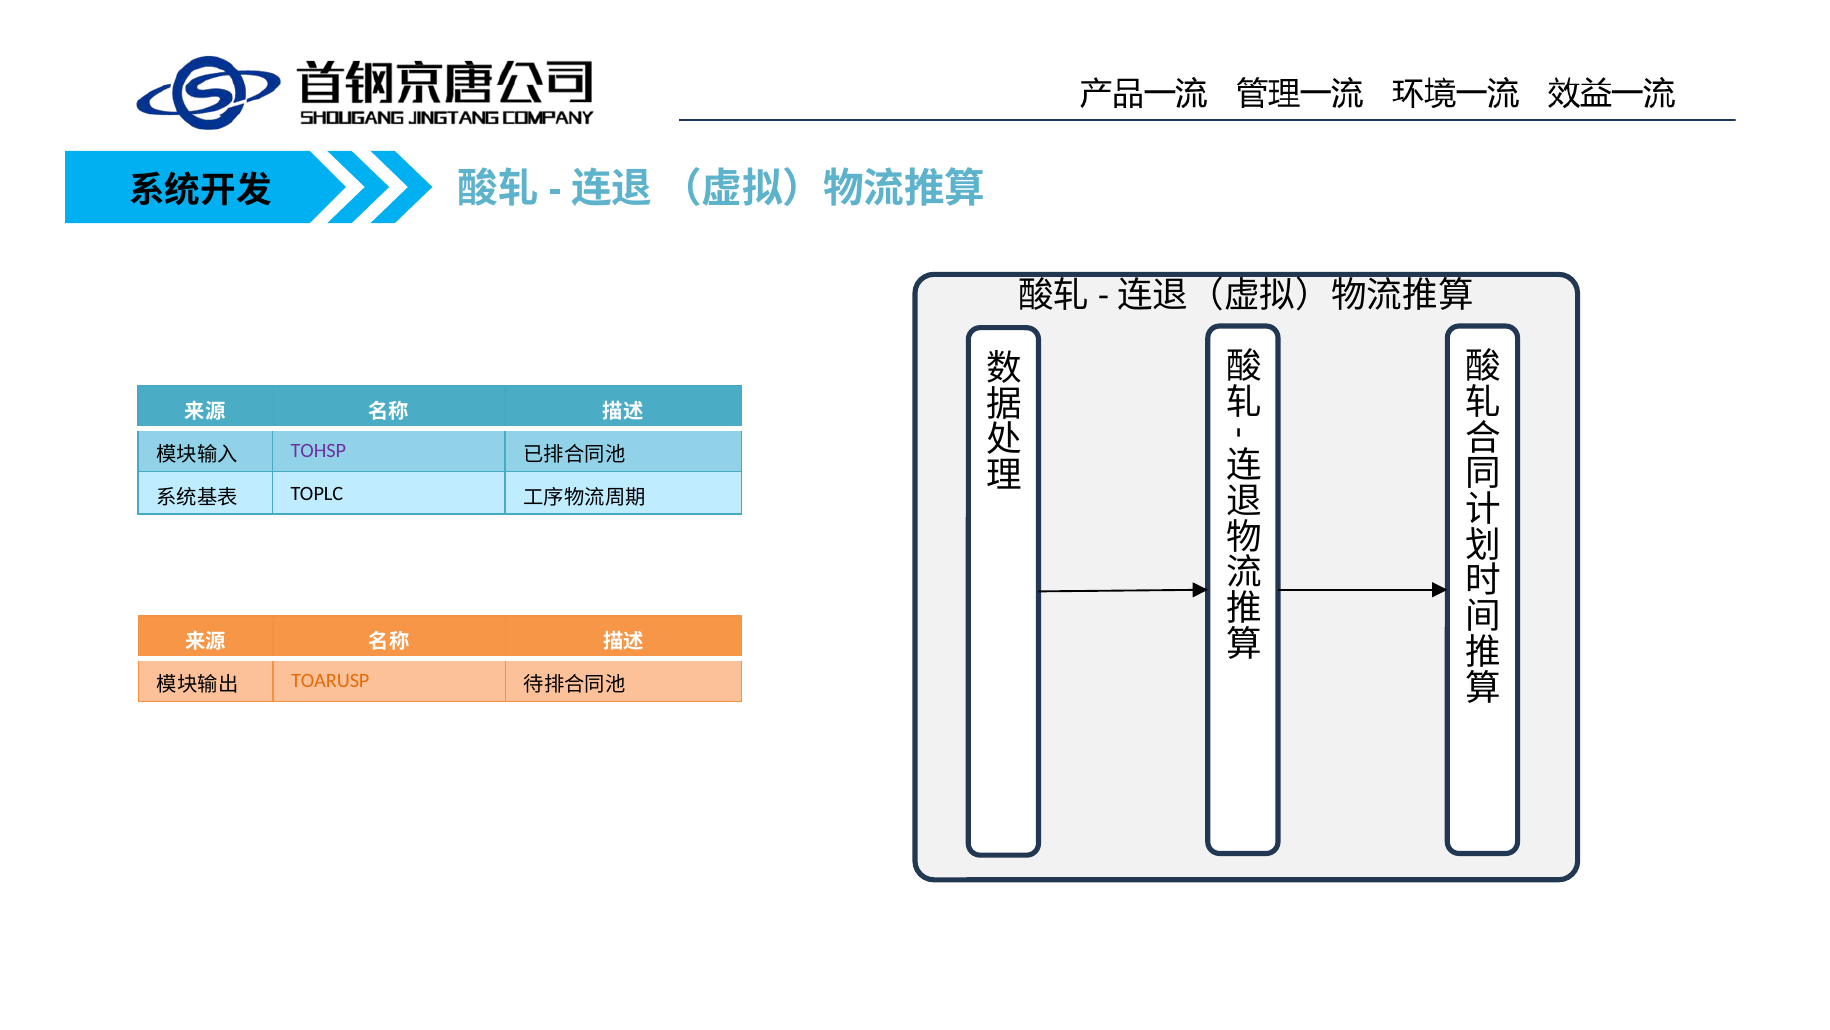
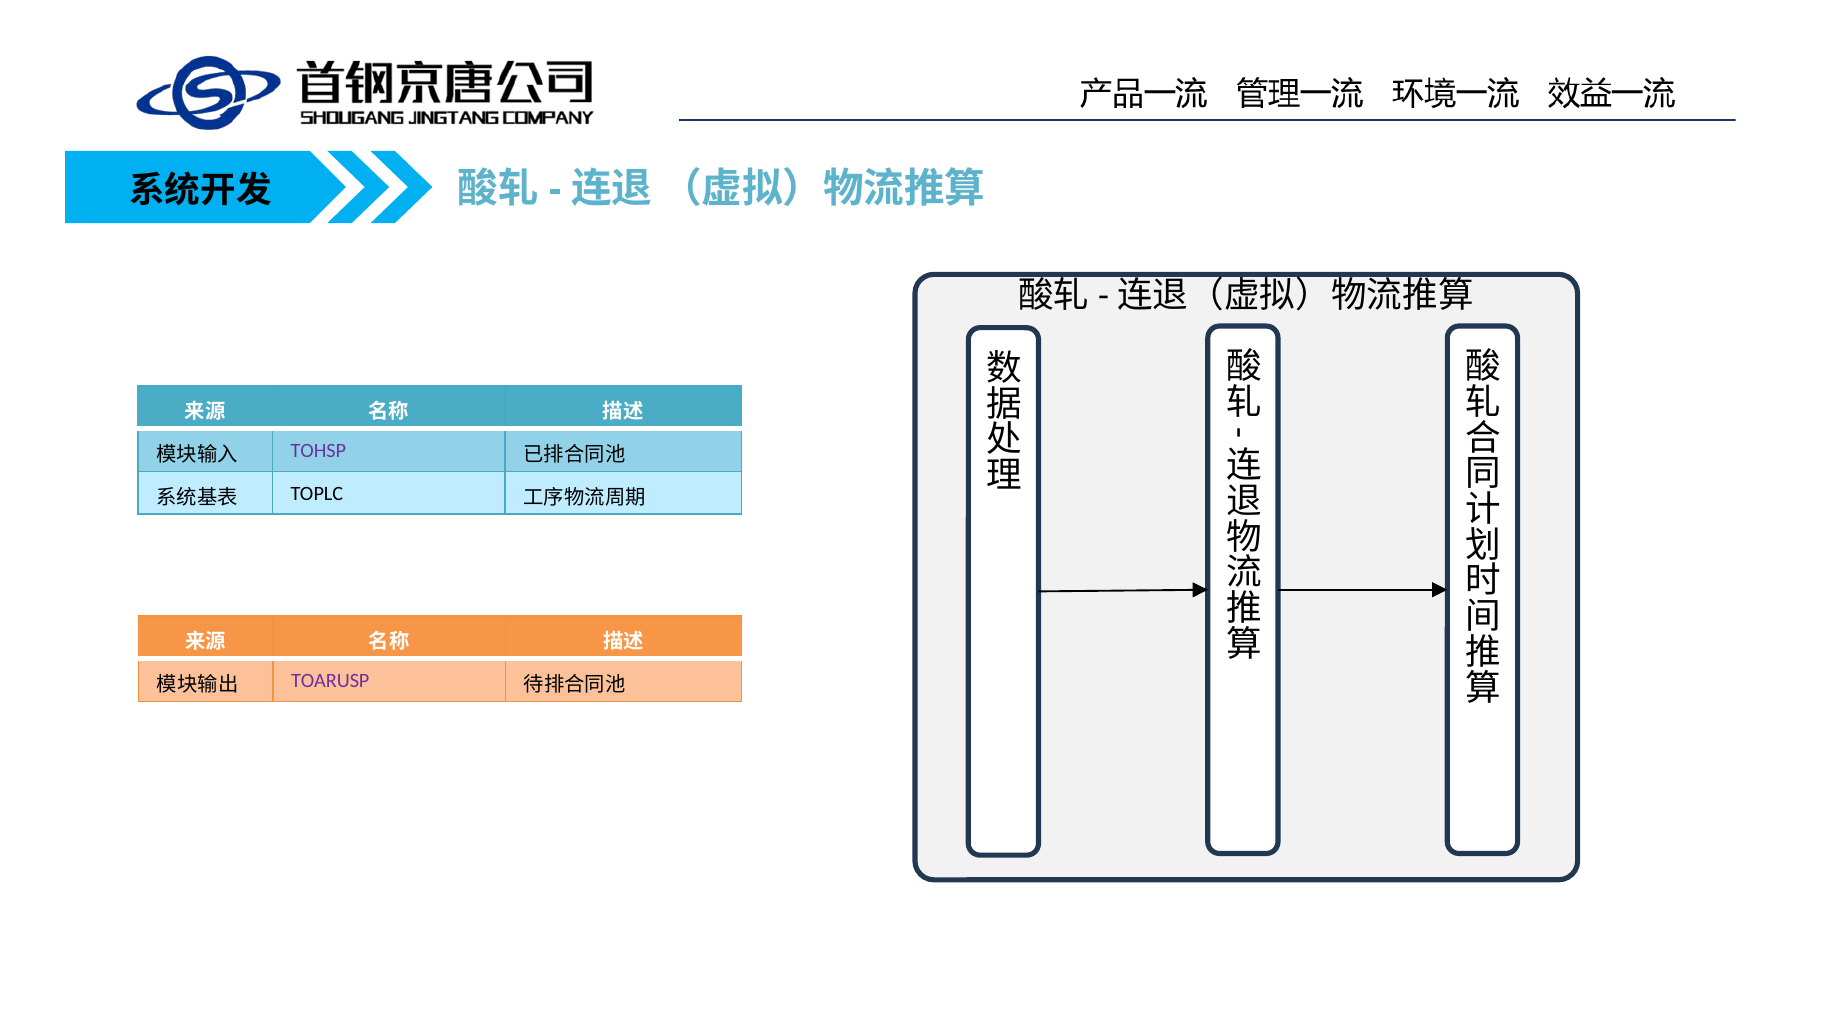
TOARUSP colour: orange -> purple
